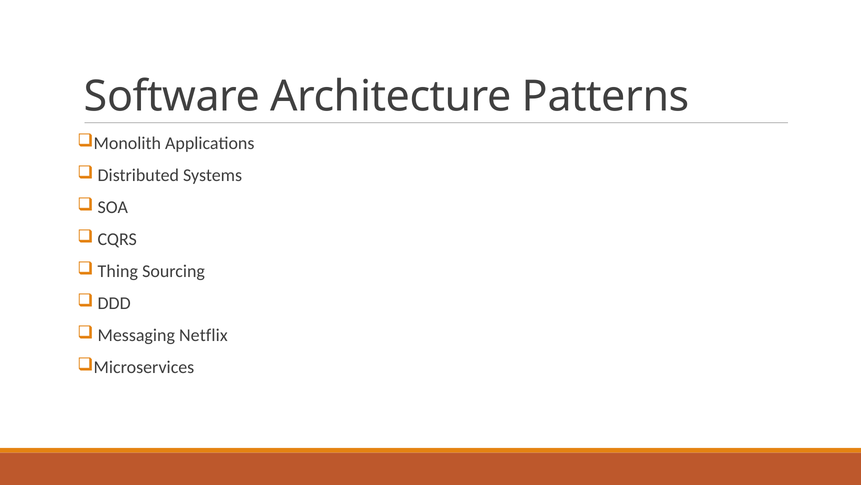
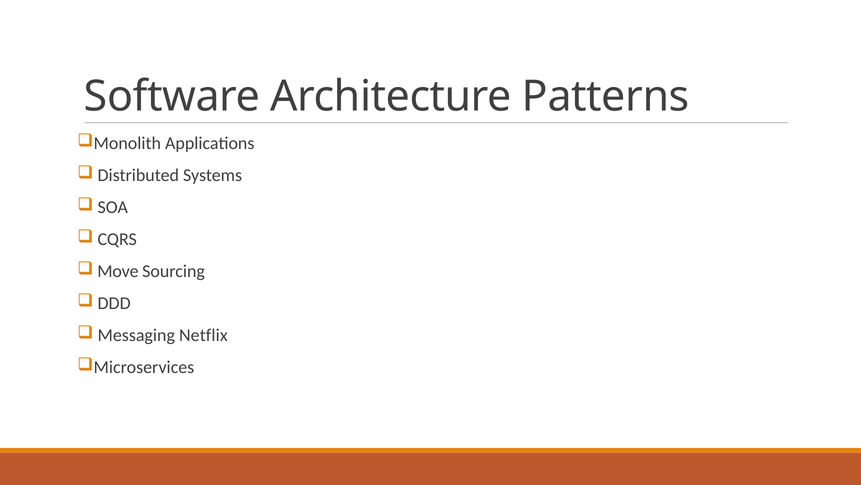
Thing: Thing -> Move
